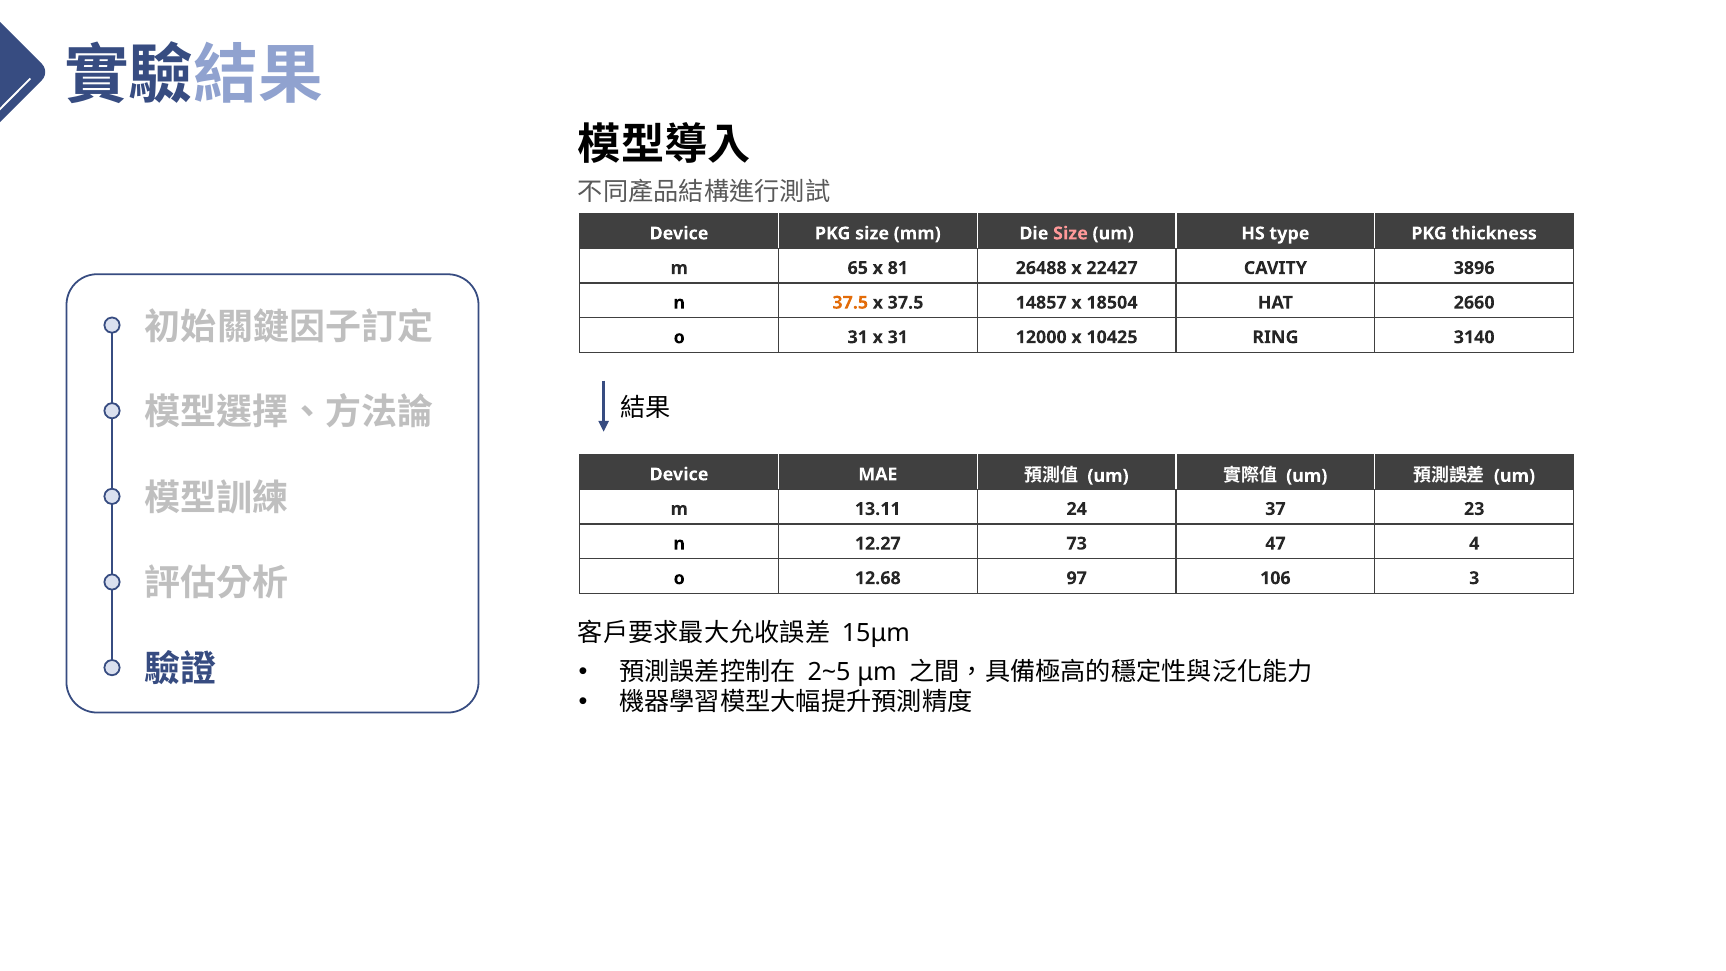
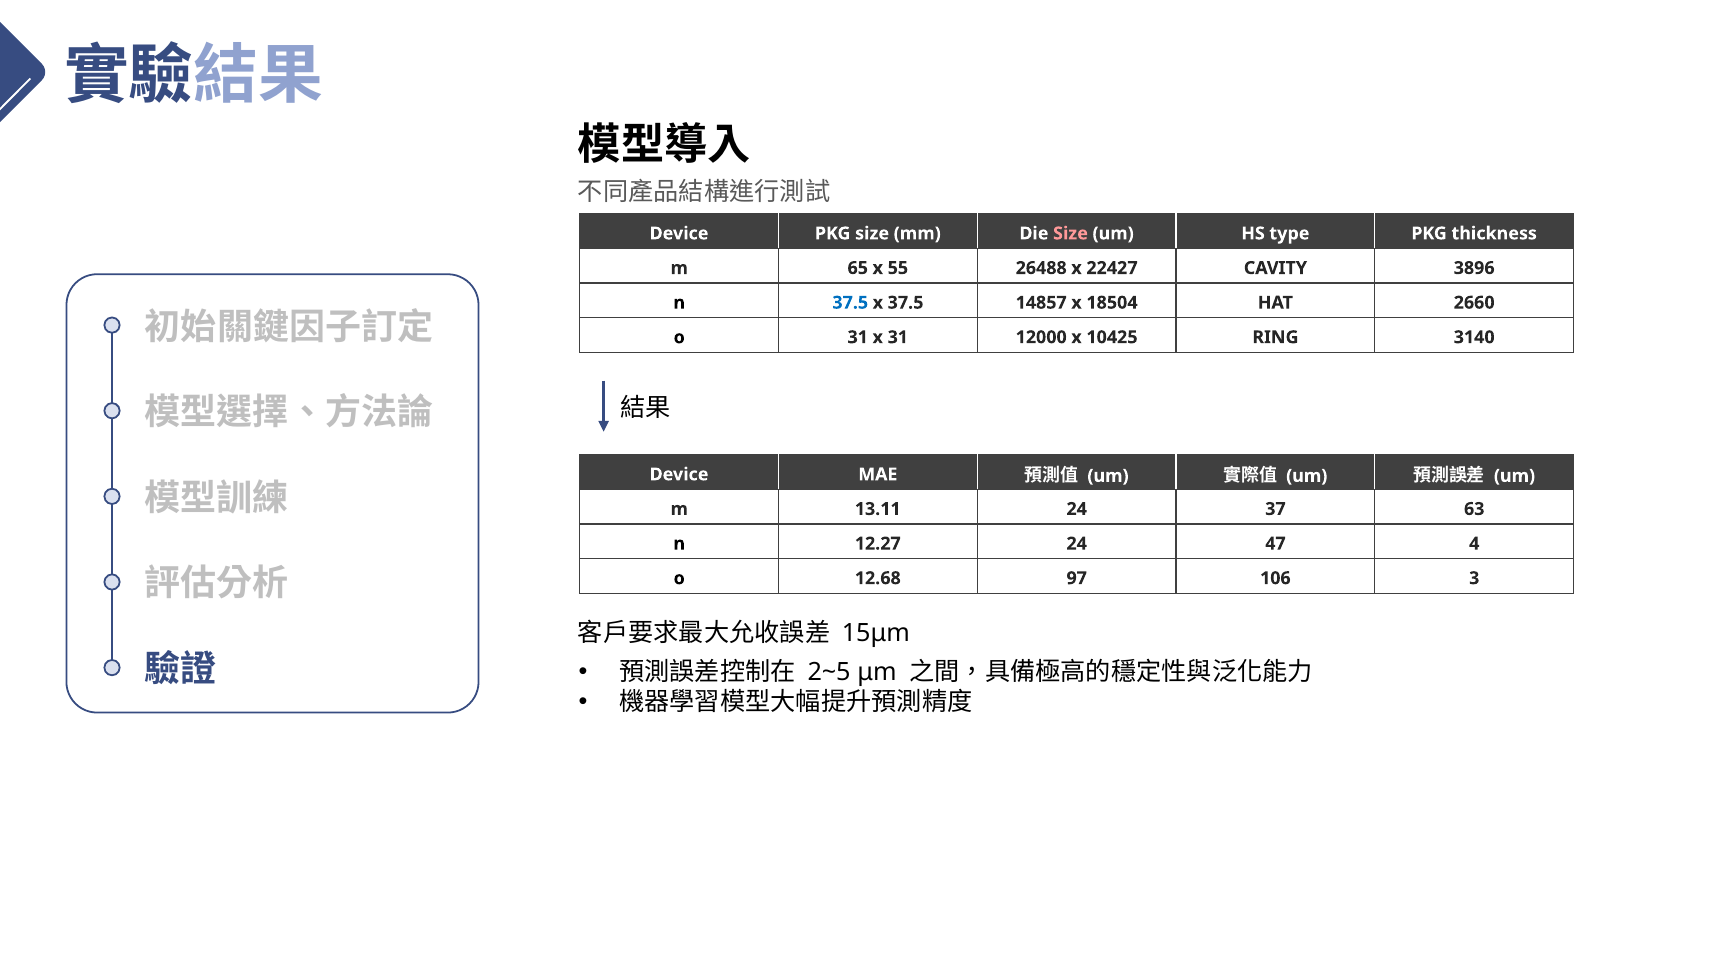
81: 81 -> 55
37.5 at (850, 303) colour: orange -> blue
23: 23 -> 63
12.27 73: 73 -> 24
